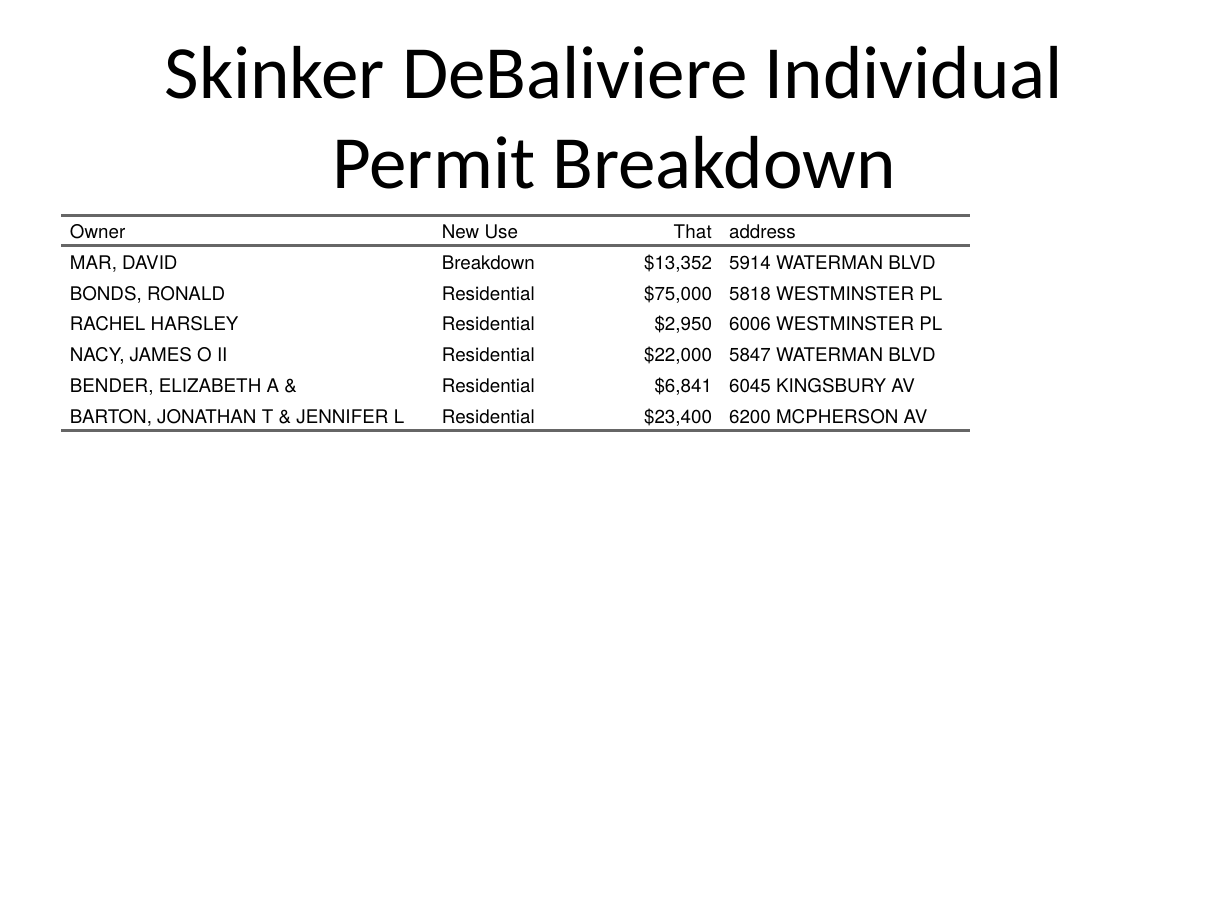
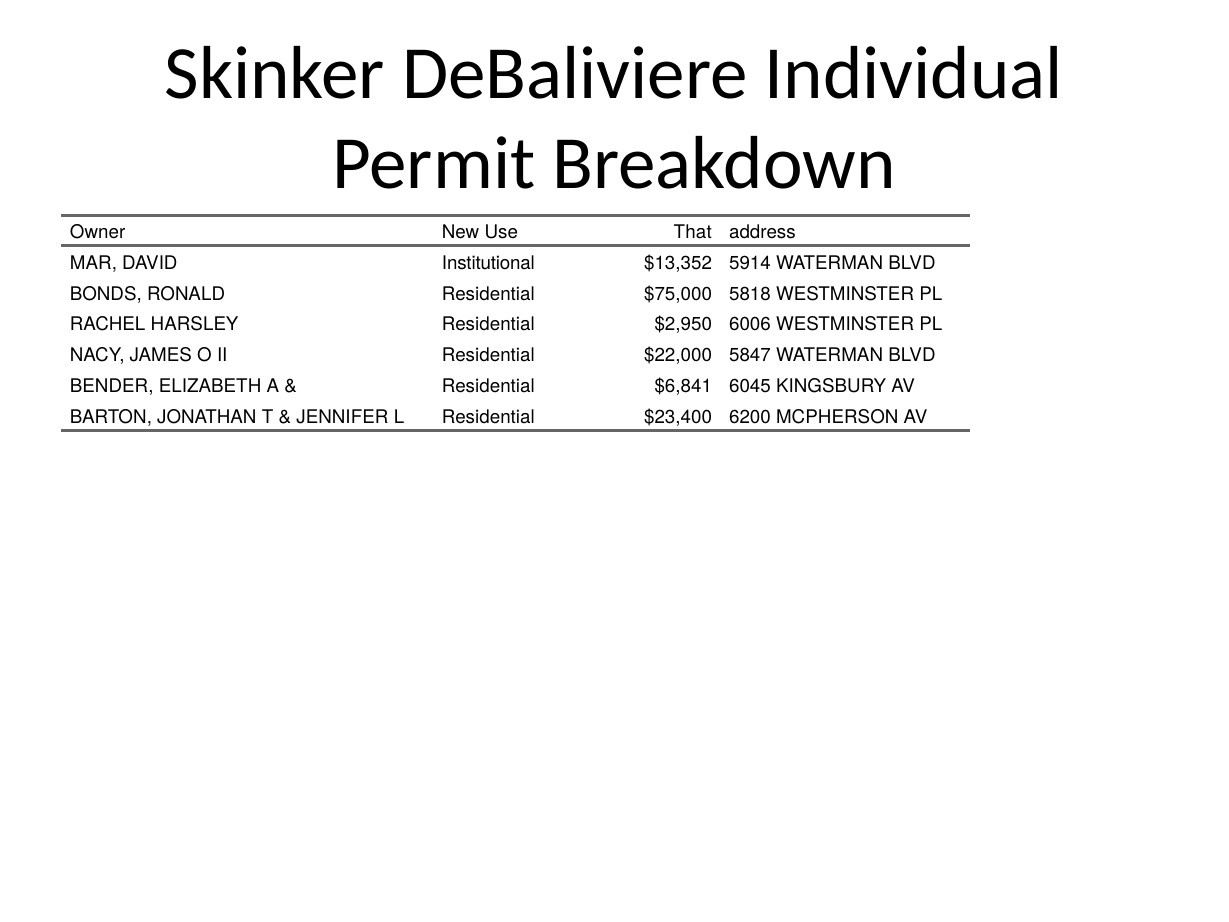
DAVID Breakdown: Breakdown -> Institutional
